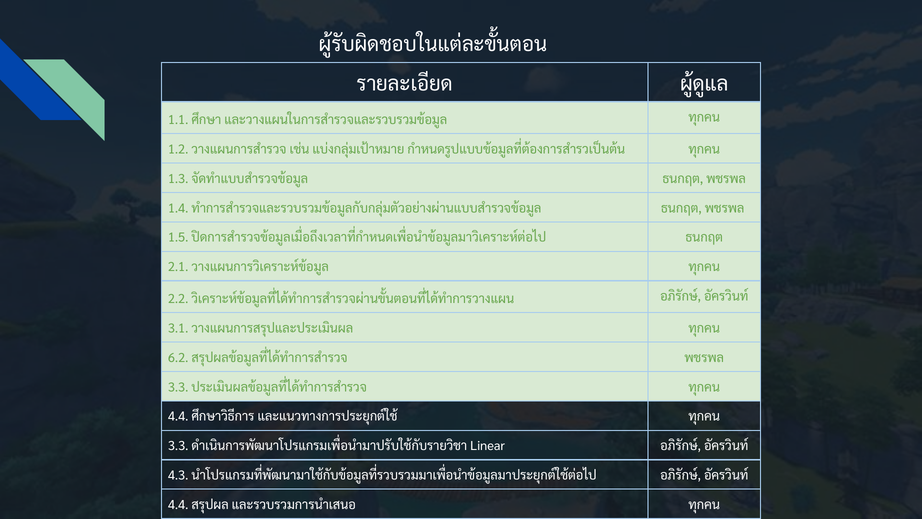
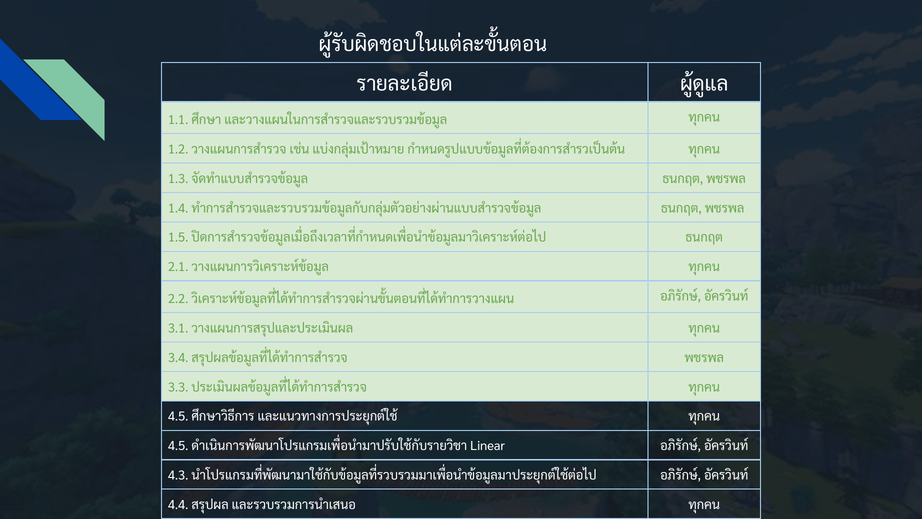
6.2: 6.2 -> 3.4
4.4 at (178, 416): 4.4 -> 4.5
3.3 at (178, 446): 3.3 -> 4.5
